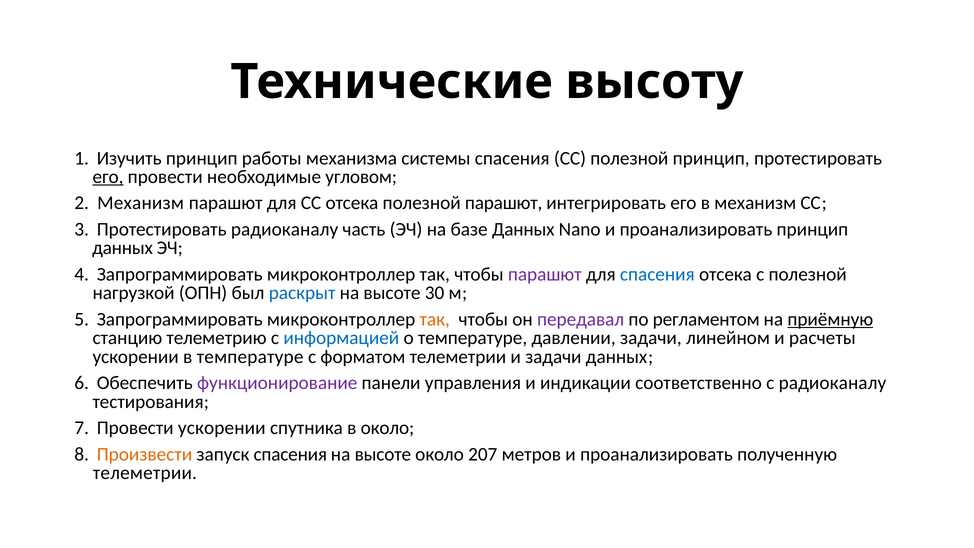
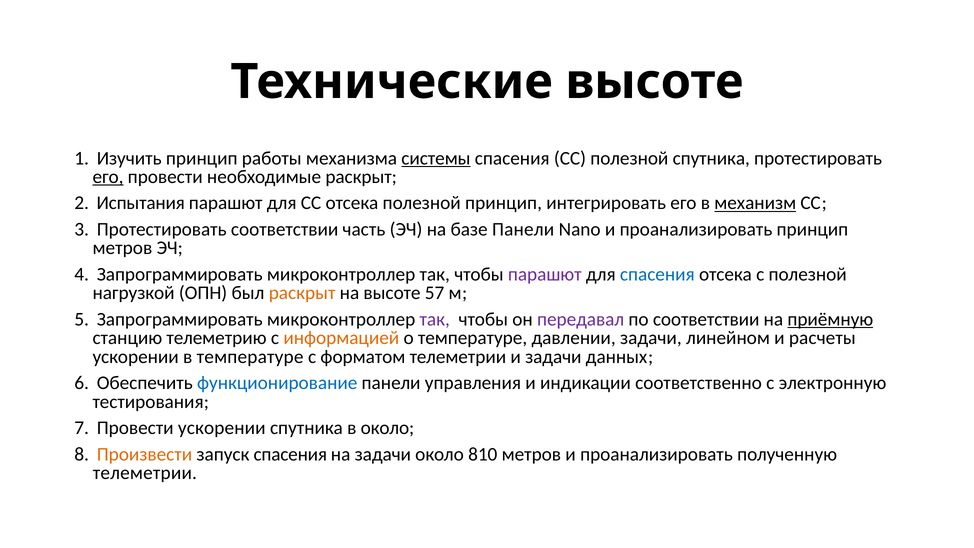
Технические высоту: высоту -> высоте
системы underline: none -> present
полезной принцип: принцип -> спутника
необходимые угловом: угловом -> раскрыт
Механизм at (141, 203): Механизм -> Испытания
полезной парашют: парашют -> принцип
механизм at (755, 203) underline: none -> present
Протестировать радиоканалу: радиоканалу -> соответствии
базе Данных: Данных -> Панели
данных at (123, 248): данных -> метров
раскрыт at (302, 293) colour: blue -> orange
30: 30 -> 57
так at (435, 319) colour: orange -> purple
по регламентом: регламентом -> соответствии
информацией colour: blue -> orange
функционирование colour: purple -> blue
с радиоканалу: радиоканалу -> электронную
высоте at (383, 454): высоте -> задачи
207: 207 -> 810
